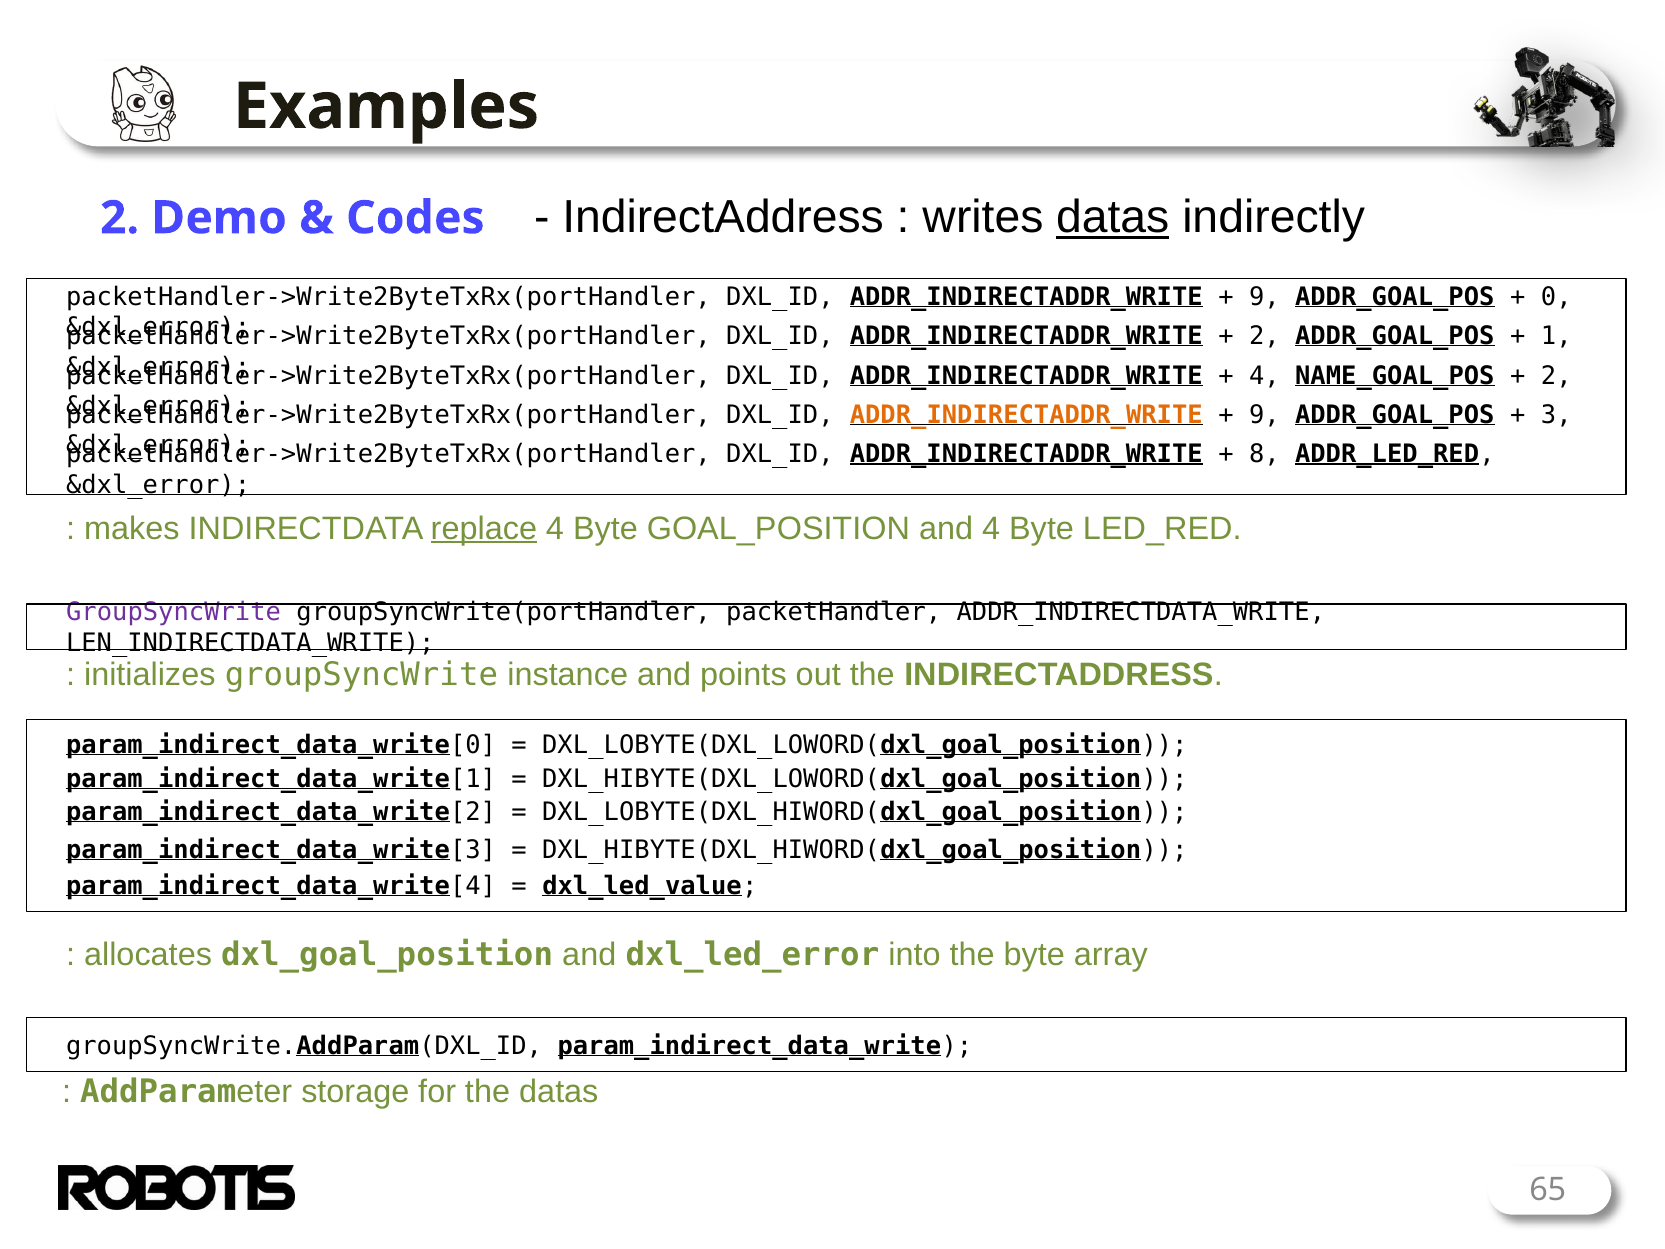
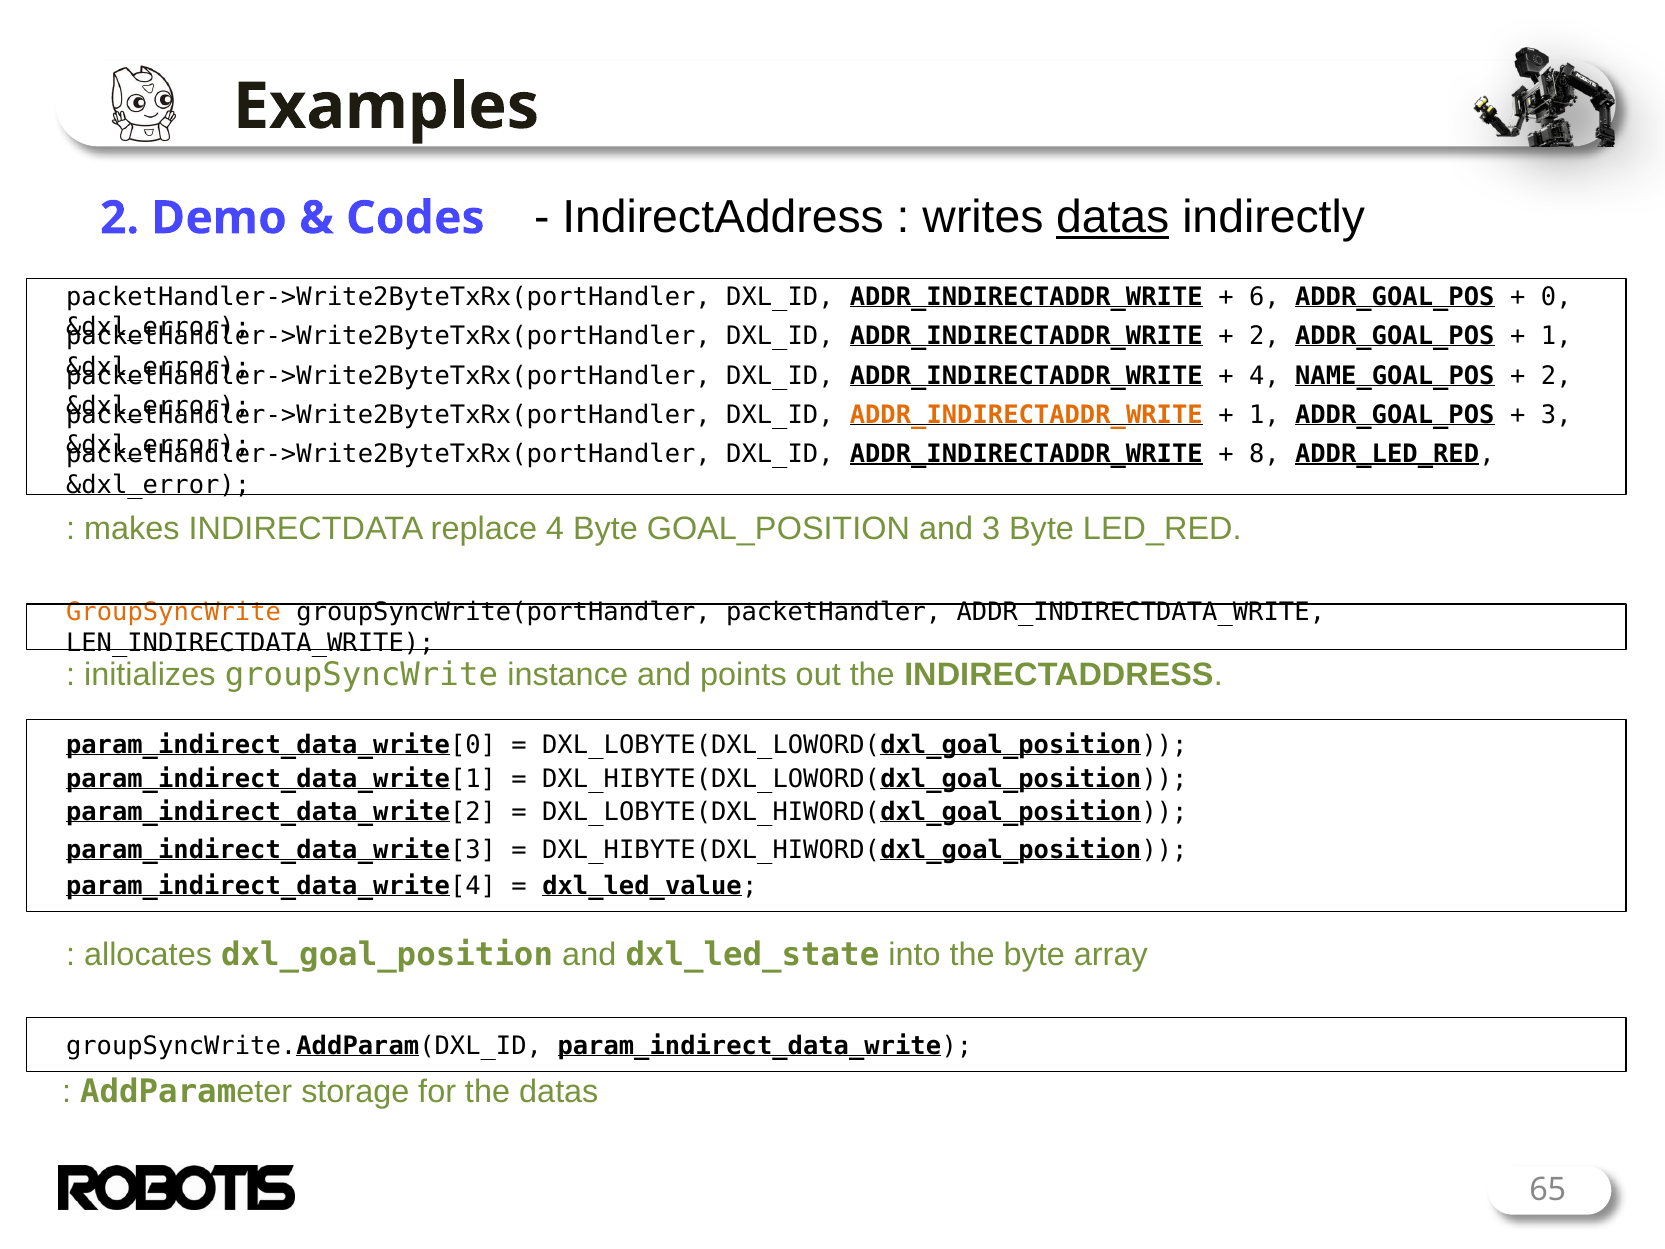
9 at (1264, 297): 9 -> 6
9 at (1264, 415): 9 -> 1
replace underline: present -> none
and 4: 4 -> 3
GroupSyncWrite at (174, 612) colour: purple -> orange
dxl_led_error: dxl_led_error -> dxl_led_state
